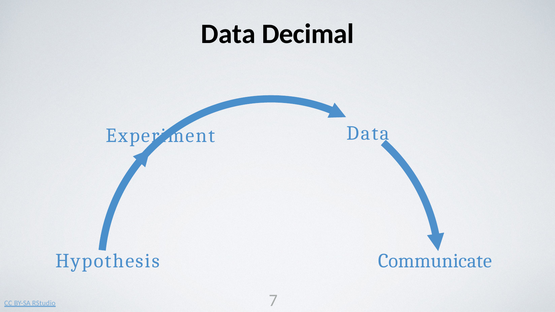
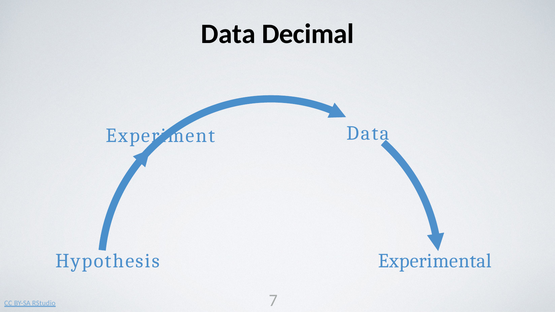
Communicate: Communicate -> Experimental
